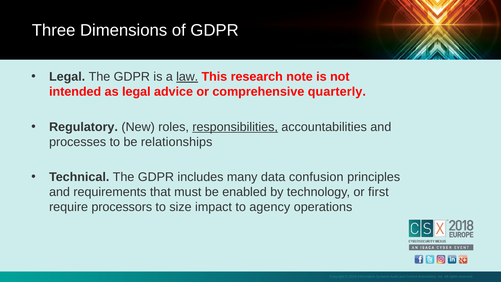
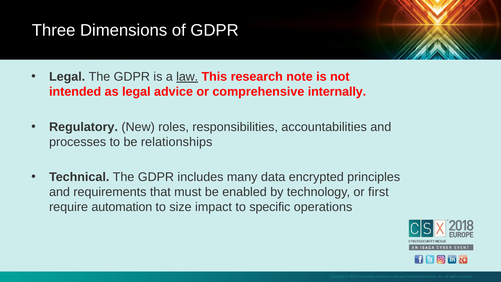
quarterly: quarterly -> internally
responsibilities underline: present -> none
confusion: confusion -> encrypted
processors: processors -> automation
agency: agency -> specific
